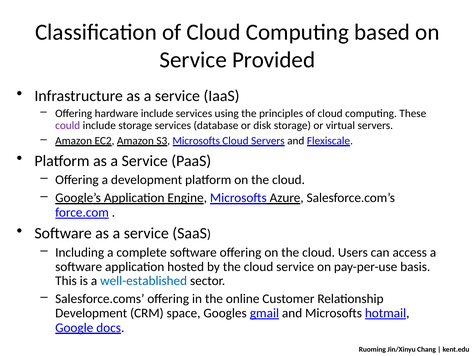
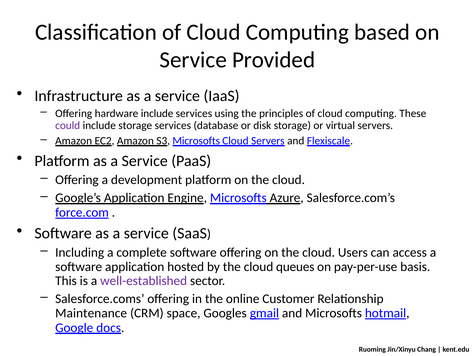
cloud service: service -> queues
well-established colour: blue -> purple
Development at (91, 313): Development -> Maintenance
